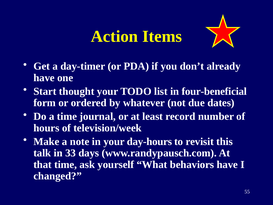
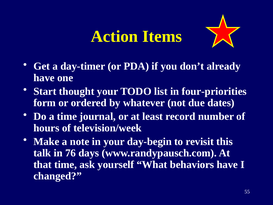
four-beneficial: four-beneficial -> four-priorities
day-hours: day-hours -> day-begin
33: 33 -> 76
